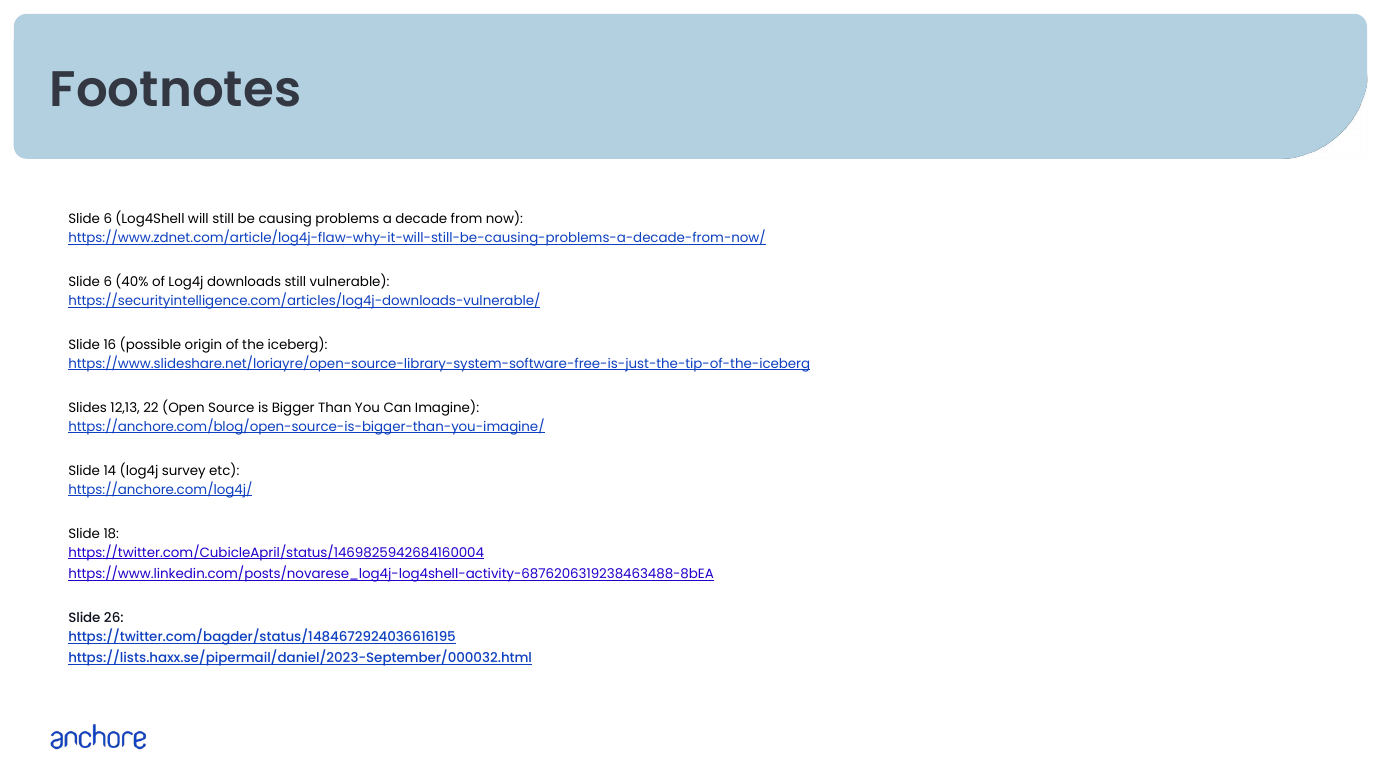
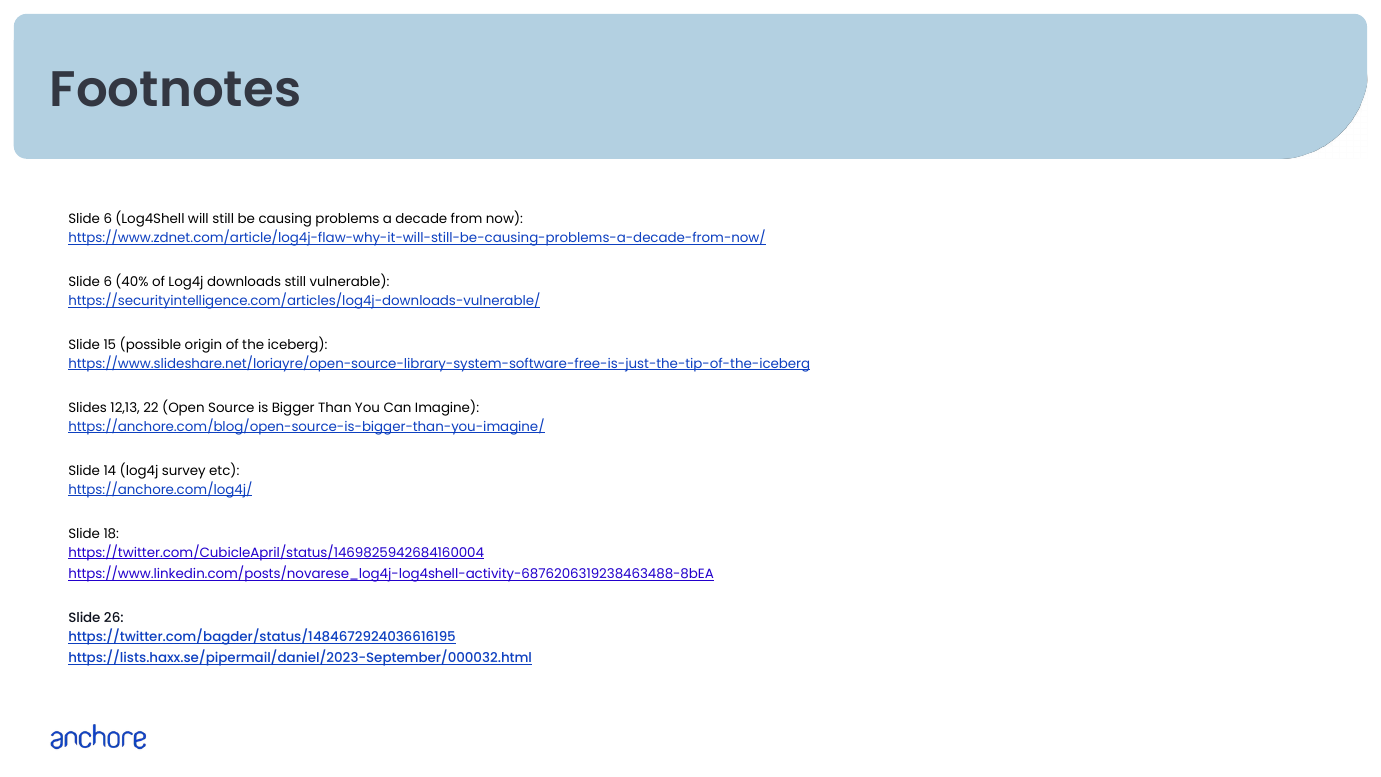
16: 16 -> 15
